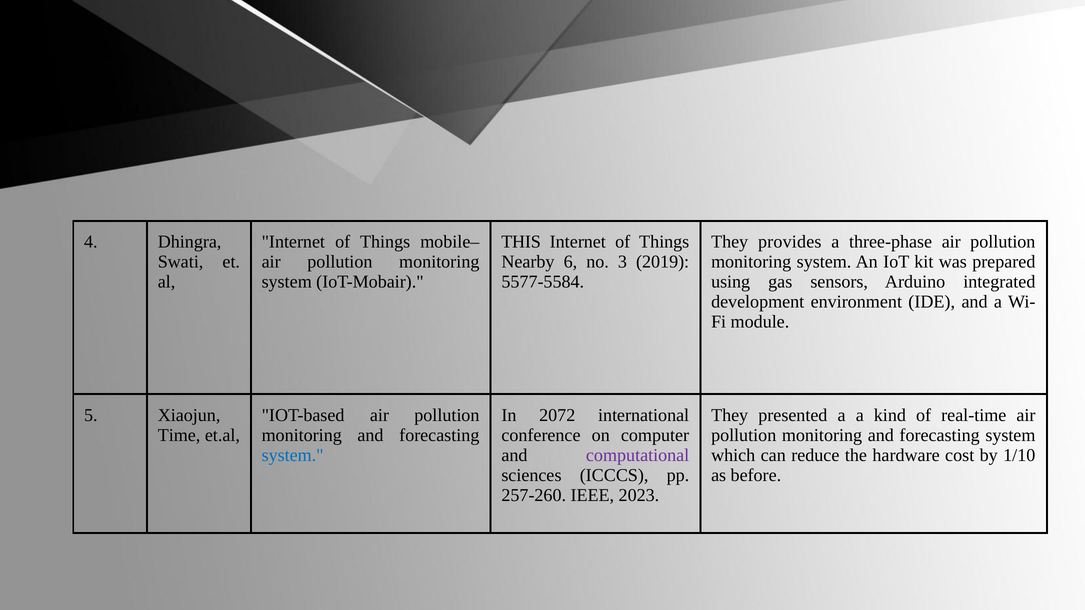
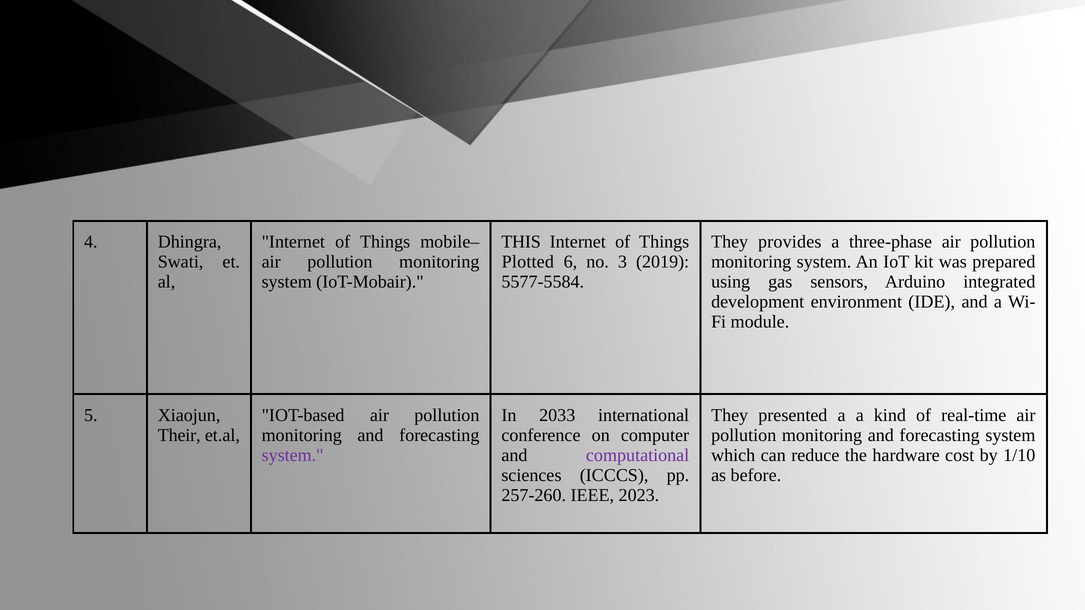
Nearby: Nearby -> Plotted
2072: 2072 -> 2033
Time: Time -> Their
system at (293, 455) colour: blue -> purple
